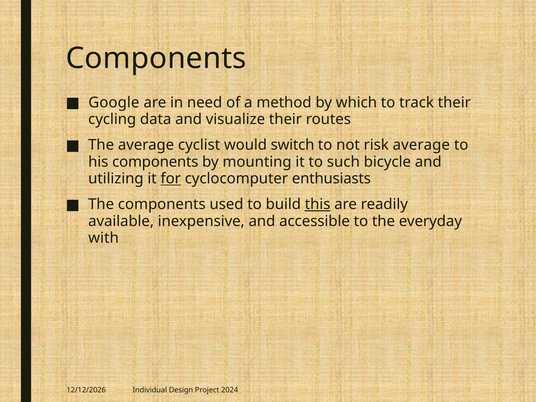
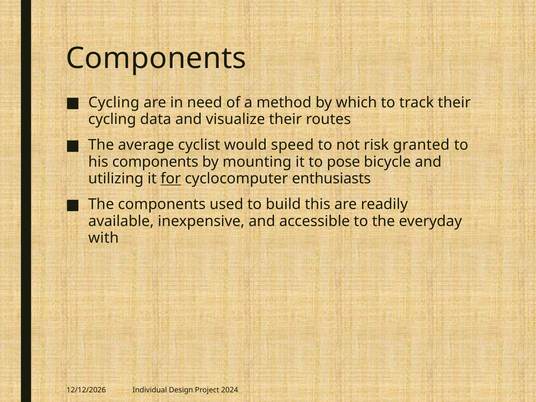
Google at (114, 102): Google -> Cycling
switch: switch -> speed
risk average: average -> granted
such: such -> pose
this underline: present -> none
